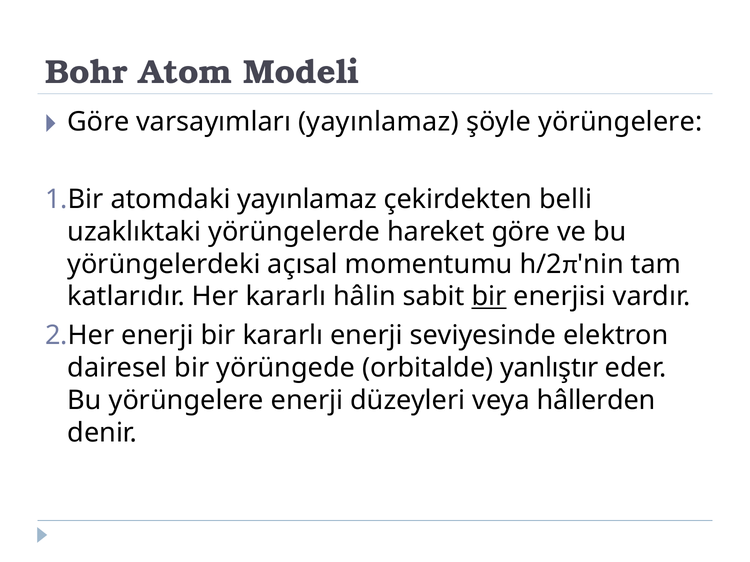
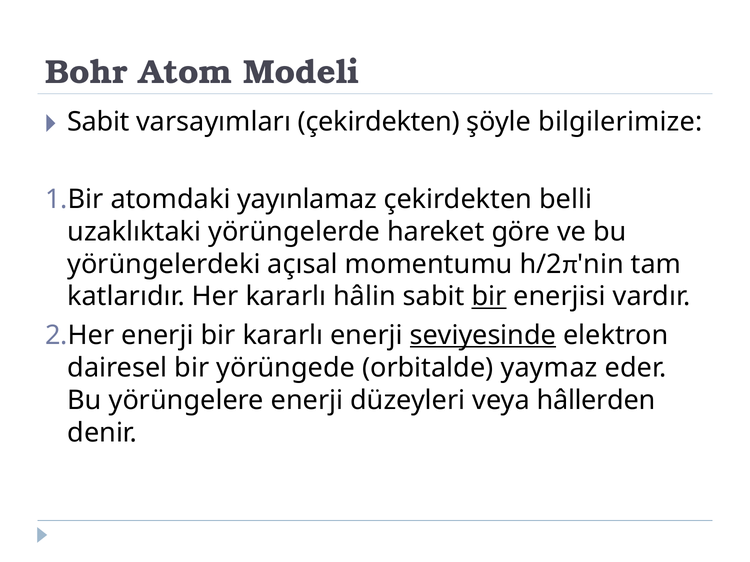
Göre at (98, 122): Göre -> Sabit
varsayımları yayınlamaz: yayınlamaz -> çekirdekten
şöyle yörüngelere: yörüngelere -> bilgilerimize
seviyesinde underline: none -> present
yanlıştır: yanlıştır -> yaymaz
